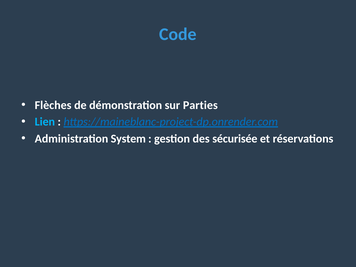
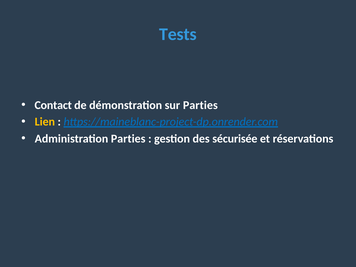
Code: Code -> Tests
Flèches: Flèches -> Contact
Lien colour: light blue -> yellow
Administration System: System -> Parties
